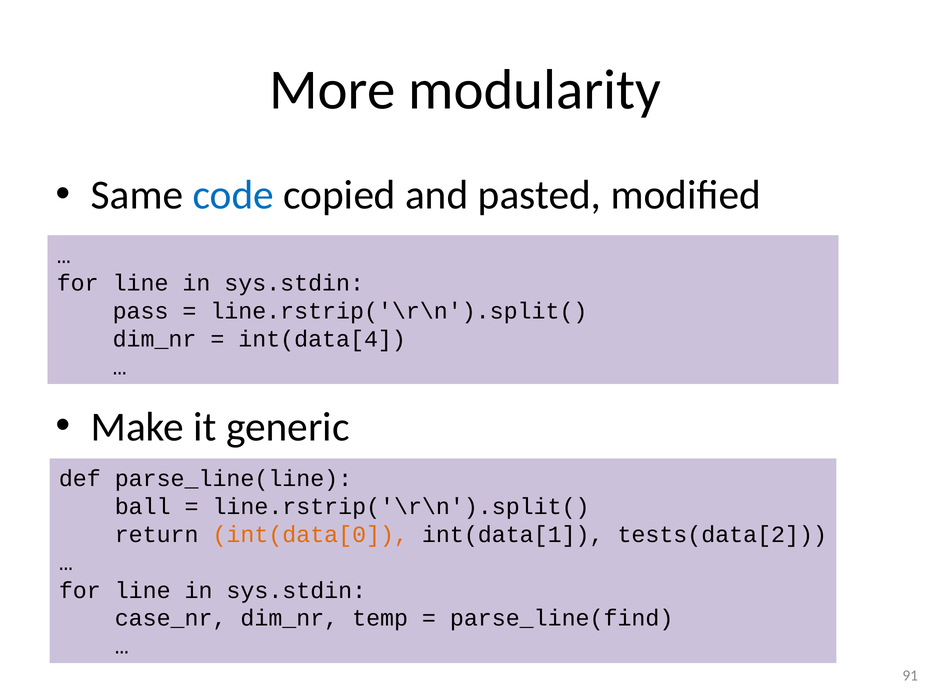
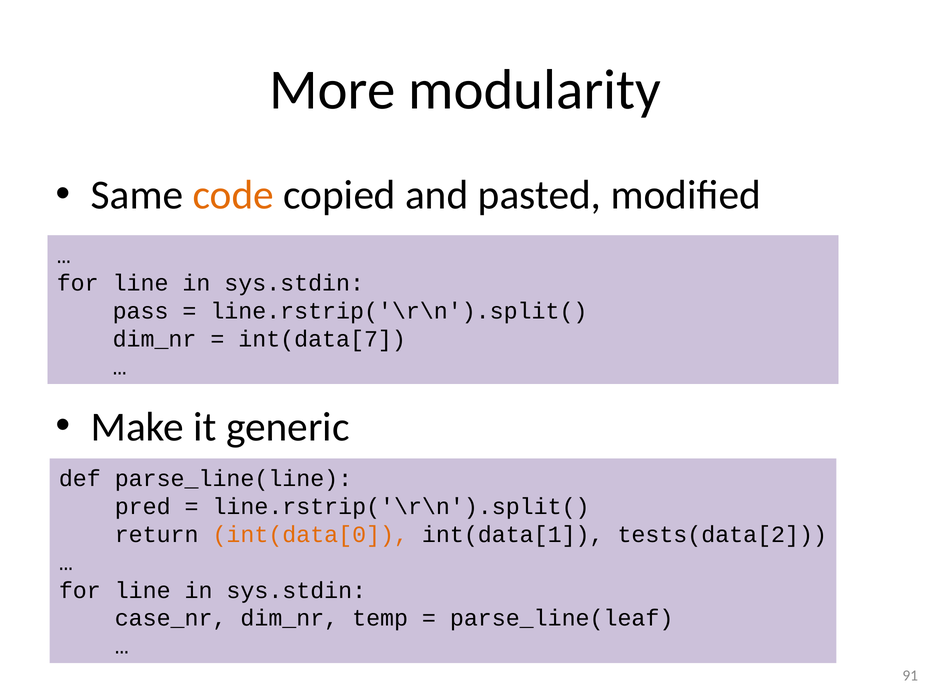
code colour: blue -> orange
int(data[4: int(data[4 -> int(data[7
ball: ball -> pred
parse_line(find: parse_line(find -> parse_line(leaf
